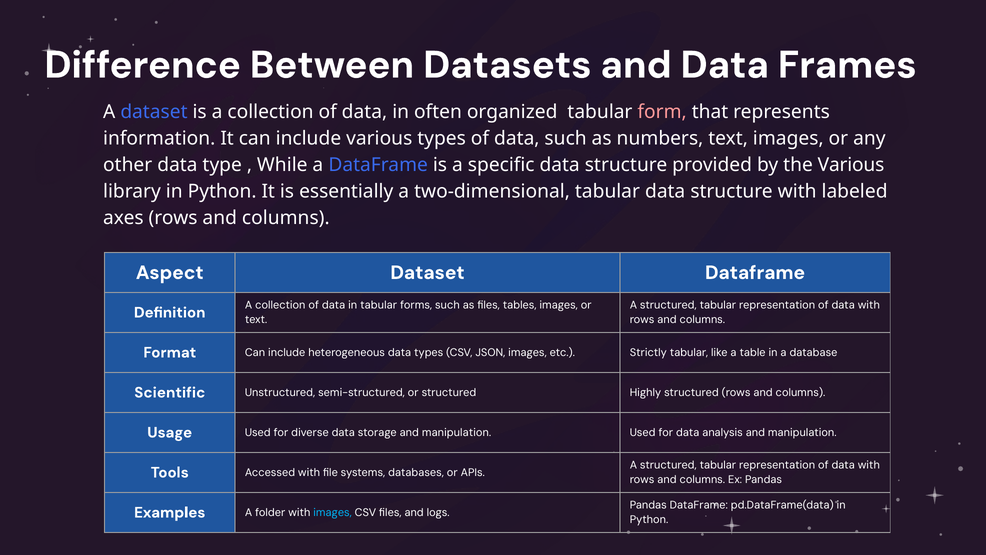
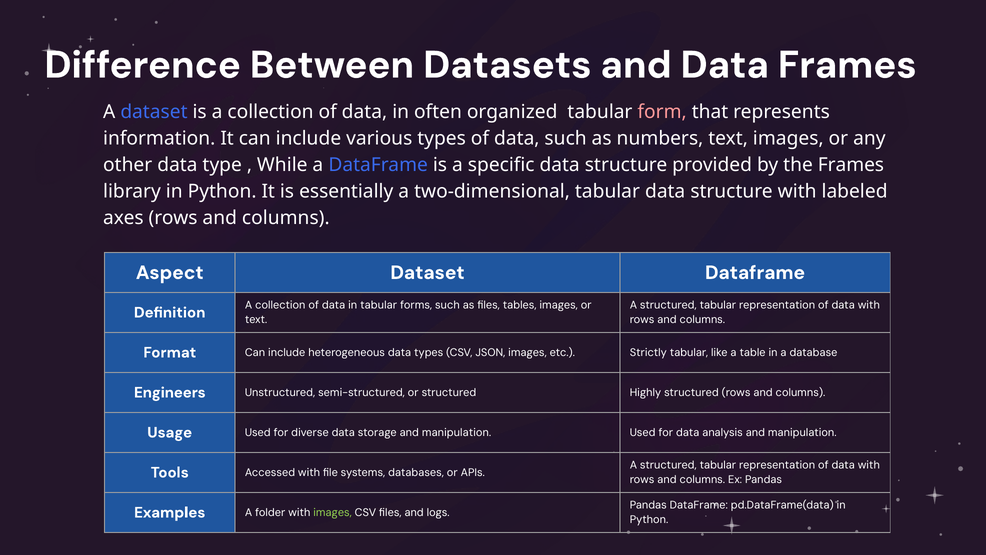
the Various: Various -> Frames
Scientific: Scientific -> Engineers
images at (333, 512) colour: light blue -> light green
